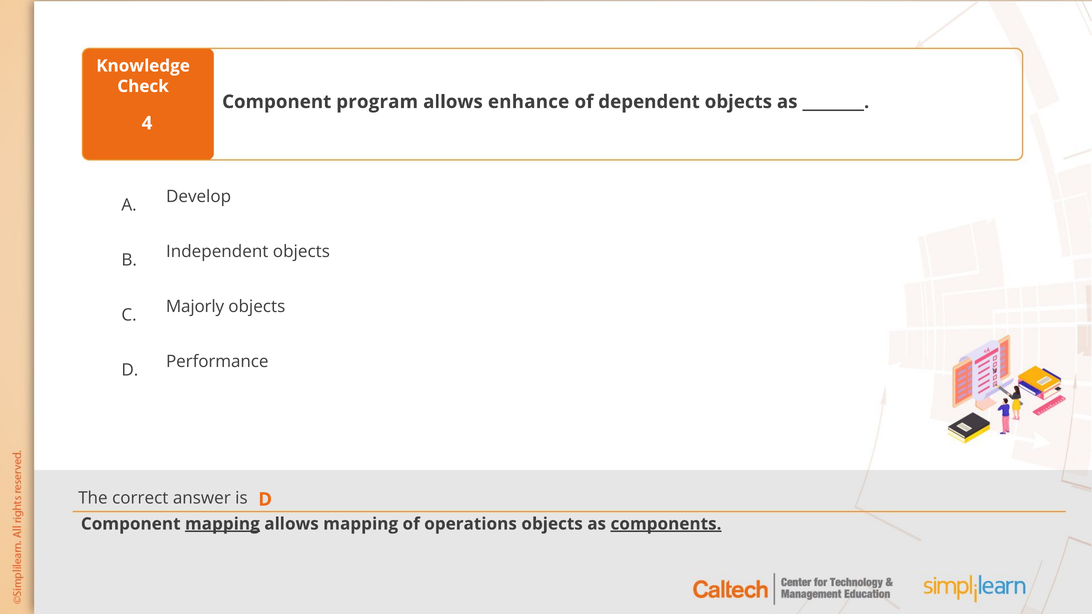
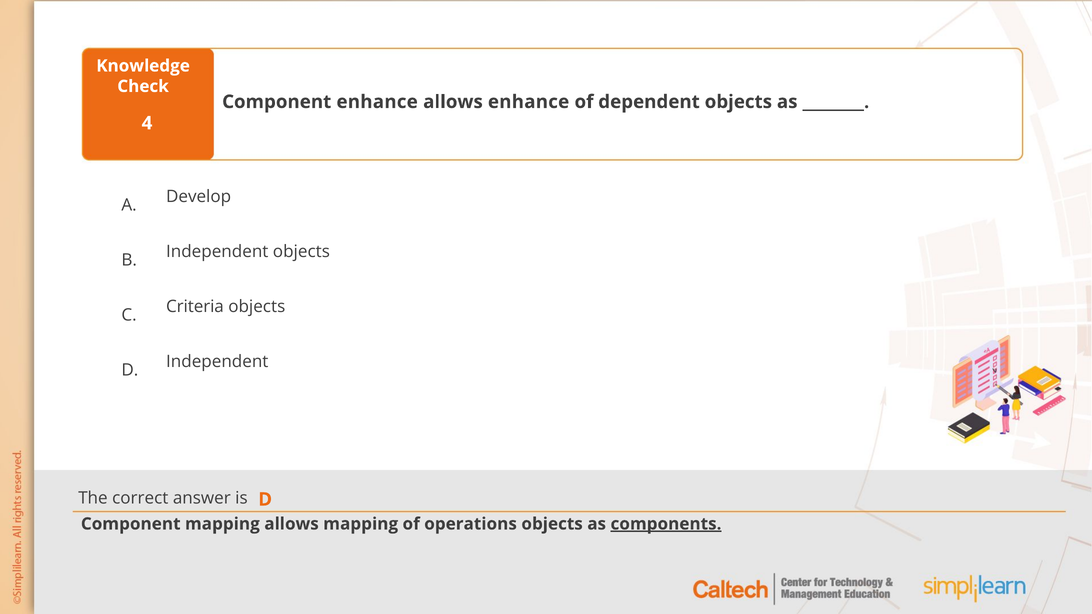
Component program: program -> enhance
Majorly: Majorly -> Criteria
Performance at (217, 362): Performance -> Independent
mapping at (222, 524) underline: present -> none
